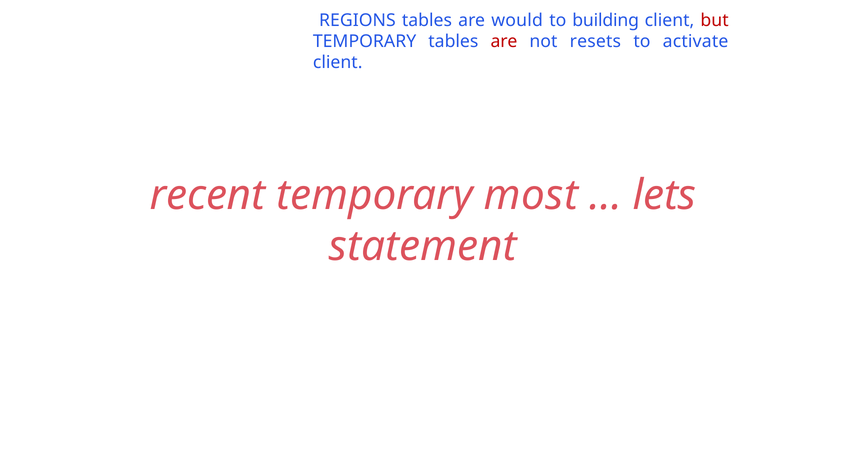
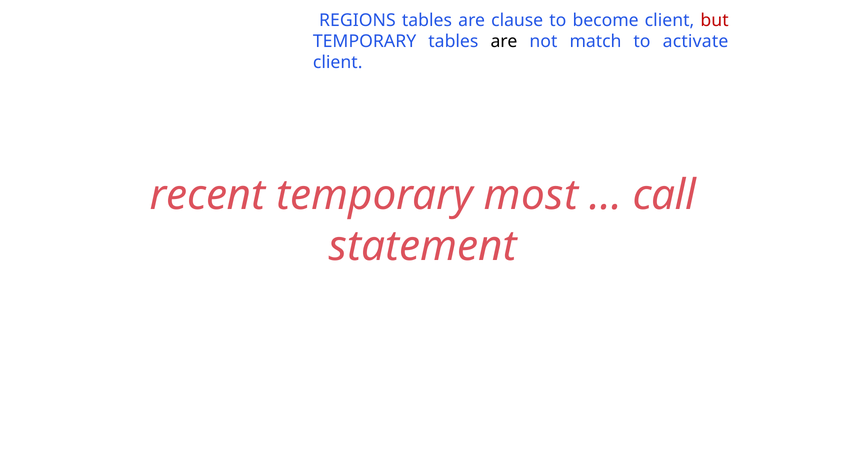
would: would -> clause
building: building -> become
are at (504, 41) colour: red -> black
resets: resets -> match
lets: lets -> call
